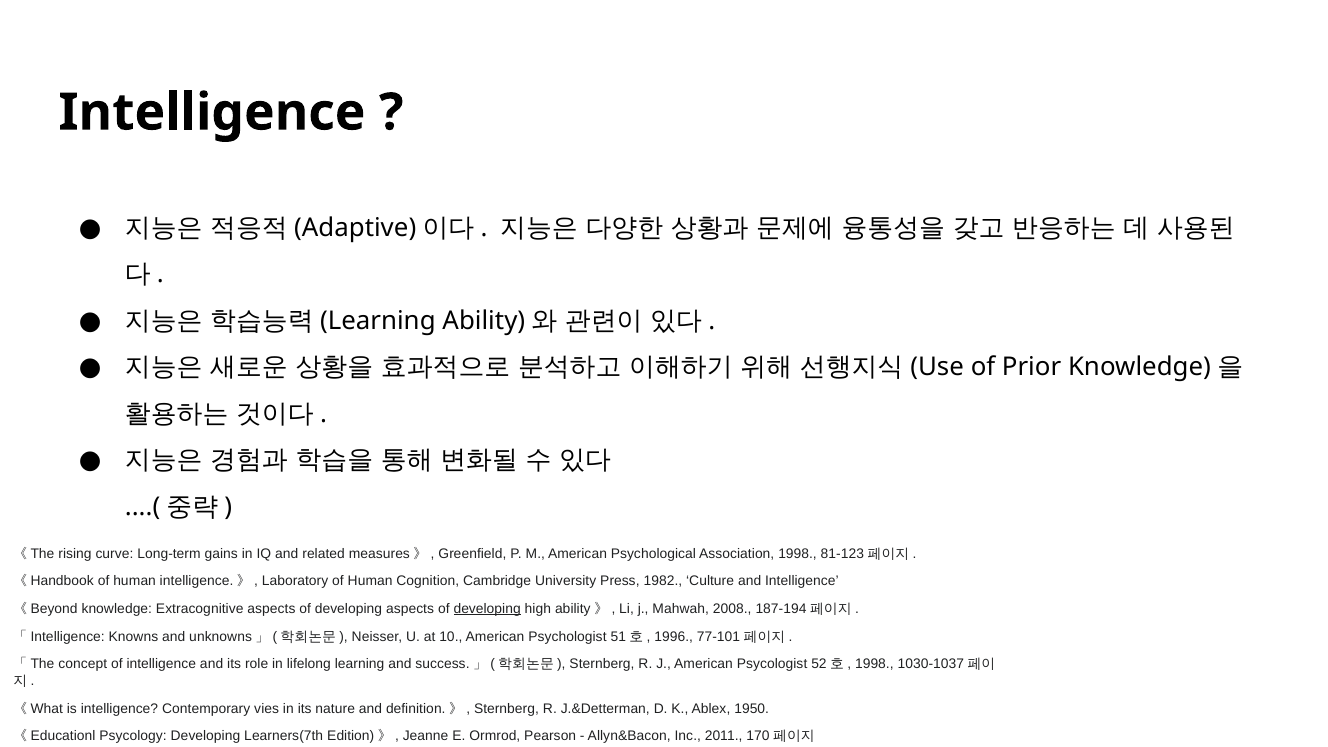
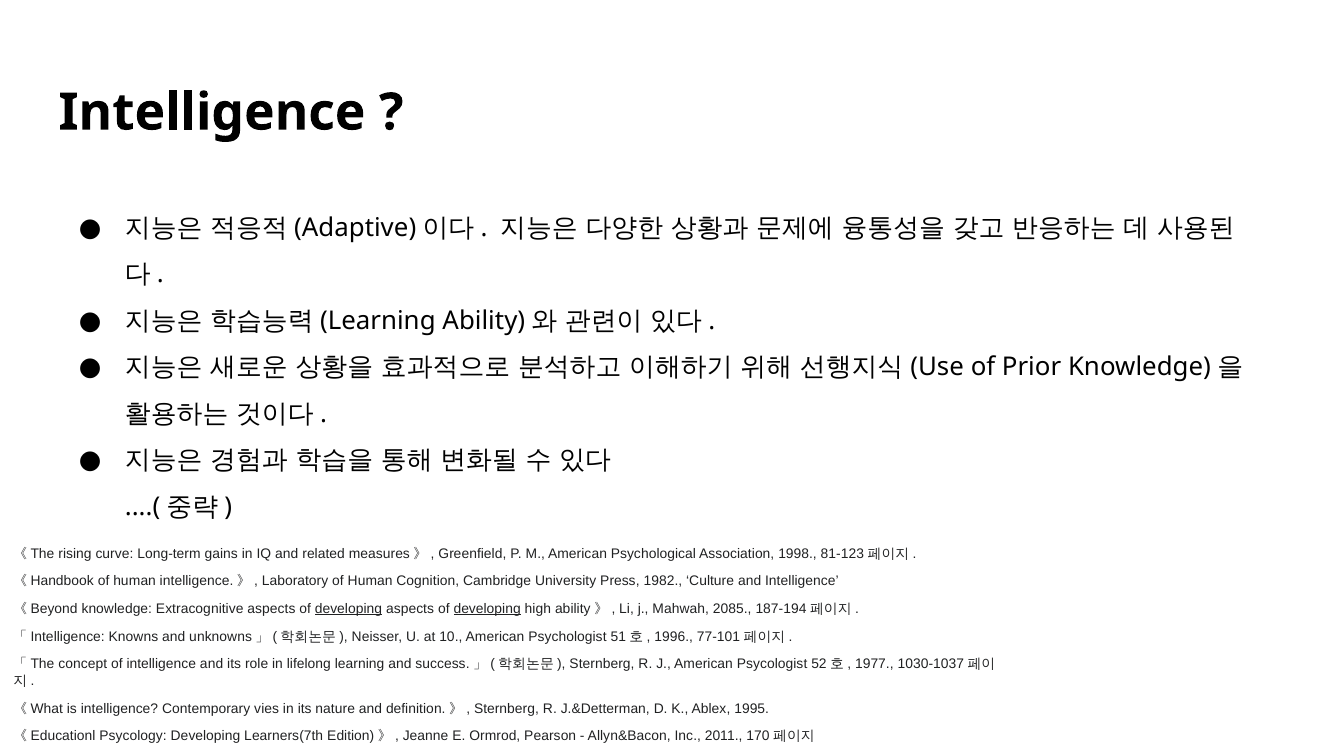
developing at (348, 609) underline: none -> present
2008: 2008 -> 2085
1998 at (874, 664): 1998 -> 1977
1950: 1950 -> 1995
